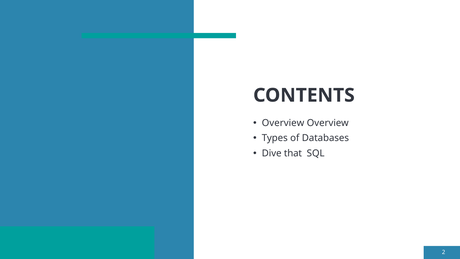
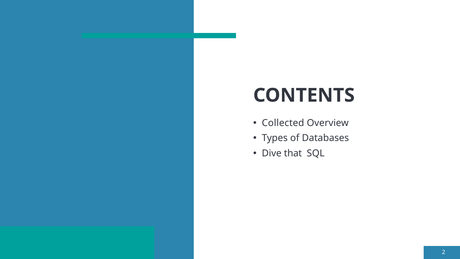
Overview at (283, 123): Overview -> Collected
